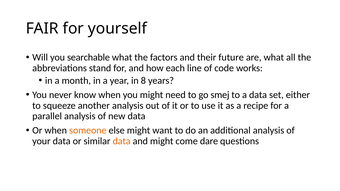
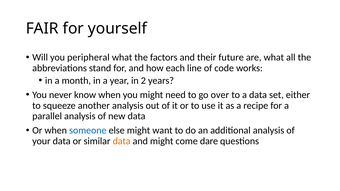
searchable: searchable -> peripheral
8: 8 -> 2
smej: smej -> over
someone colour: orange -> blue
